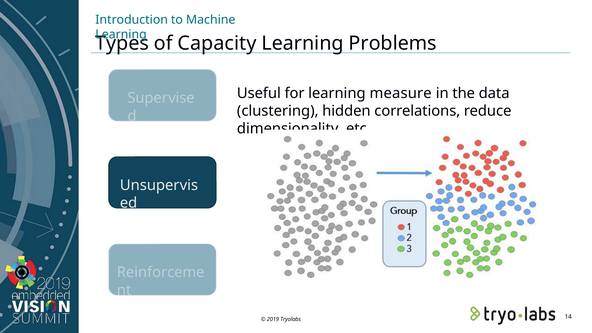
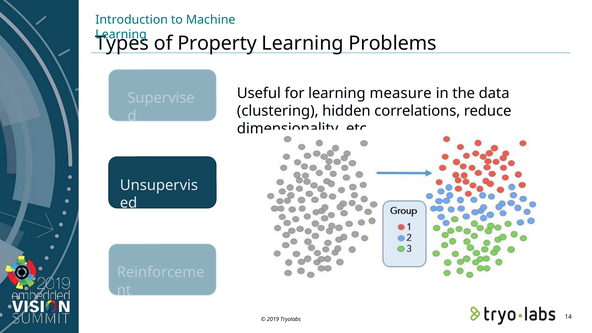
Capacity: Capacity -> Property
